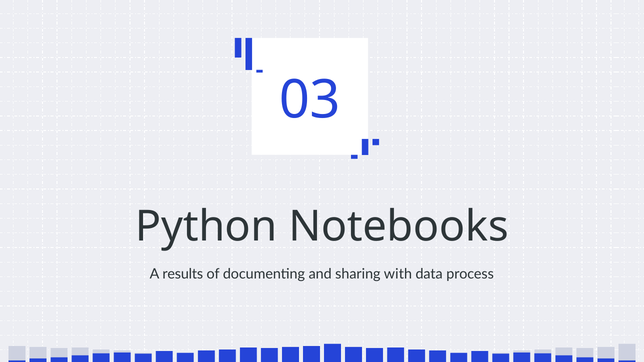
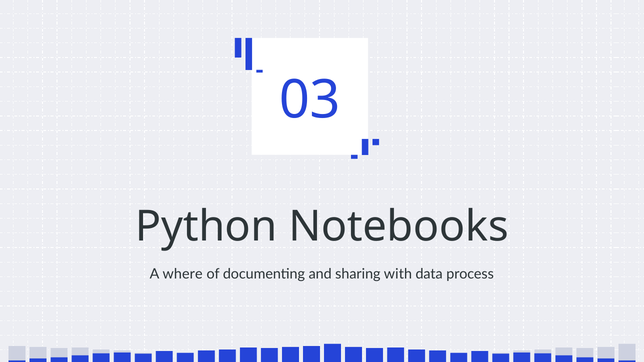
results: results -> where
